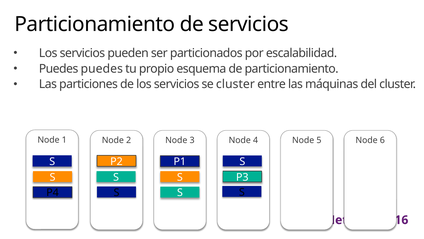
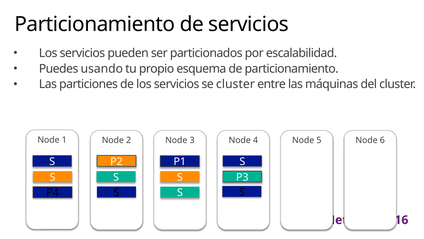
Puedes puedes: puedes -> usando
